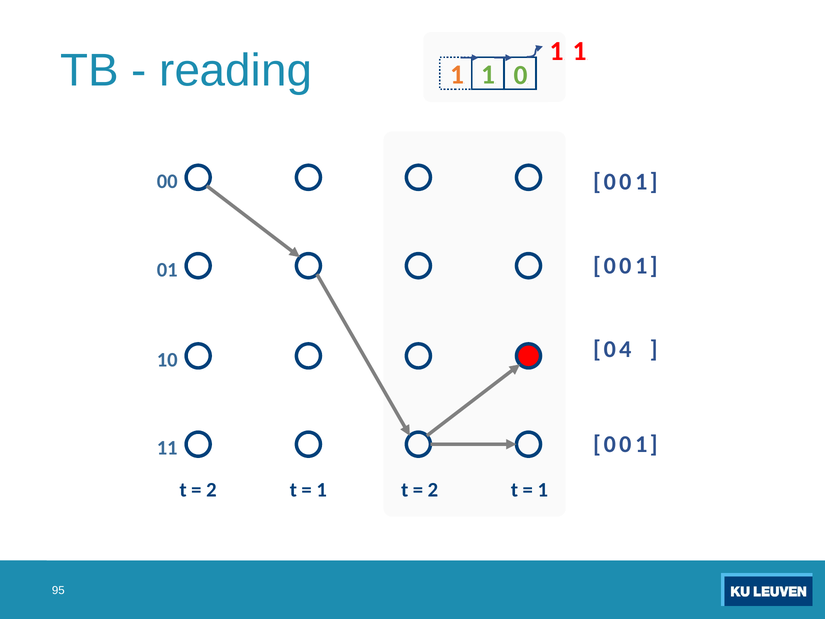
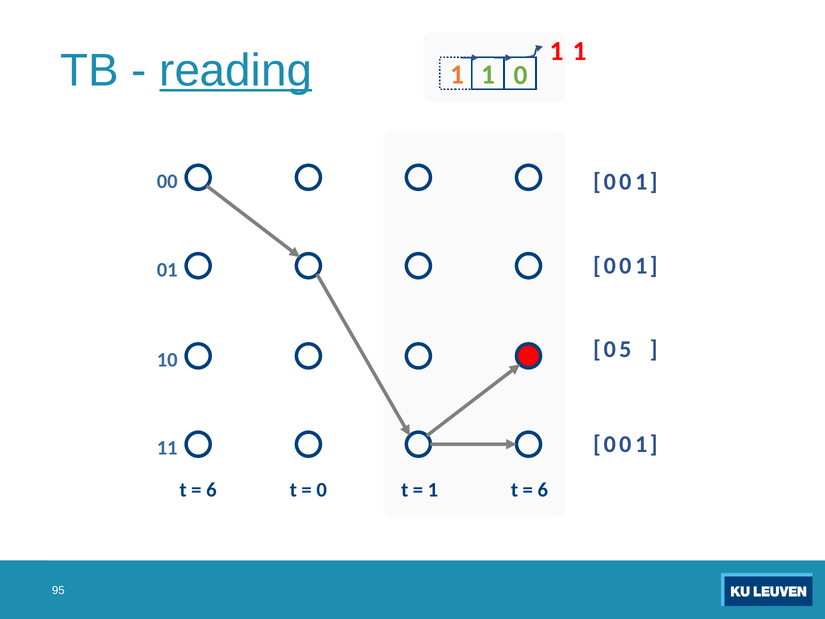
reading underline: none -> present
4 at (625, 349): 4 -> 5
2 at (211, 490): 2 -> 6
1 at (322, 490): 1 -> 0
2 at (433, 490): 2 -> 1
1 at (543, 490): 1 -> 6
